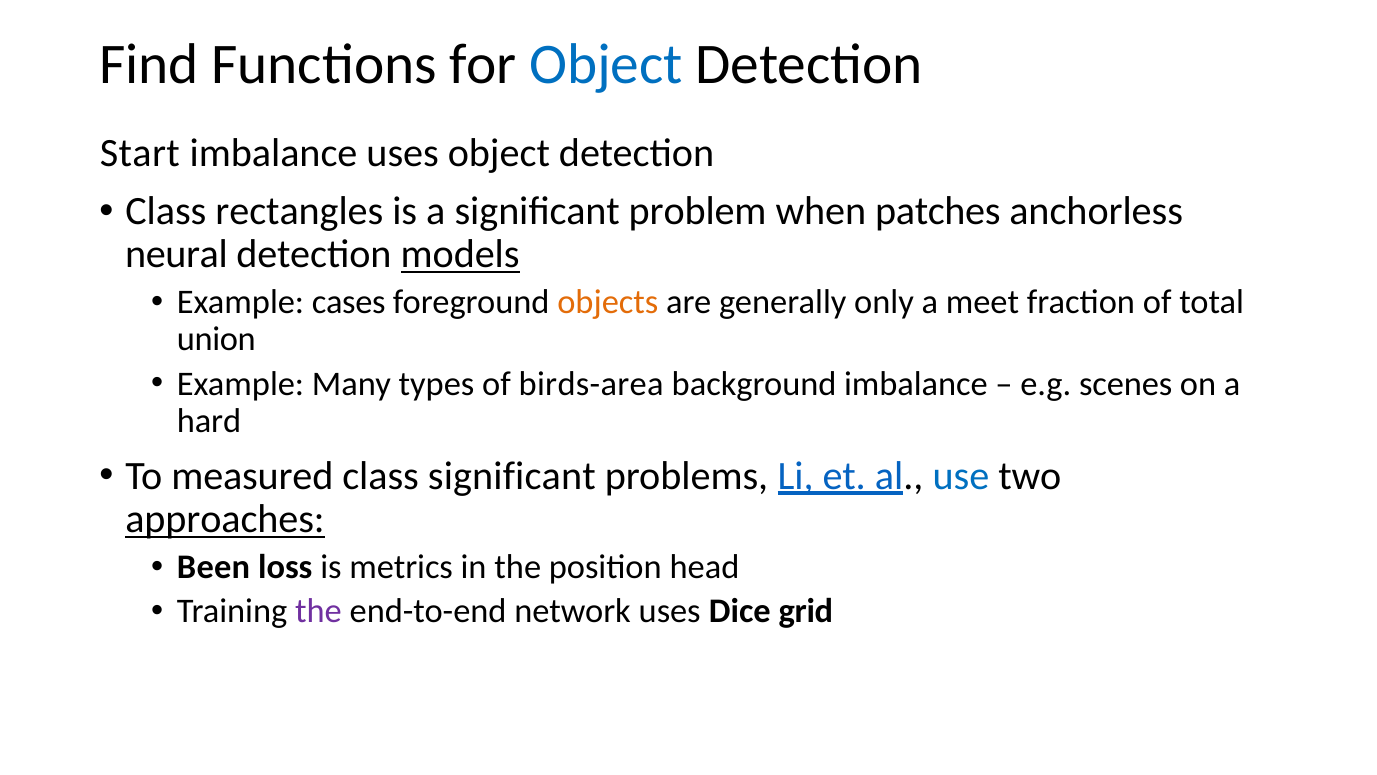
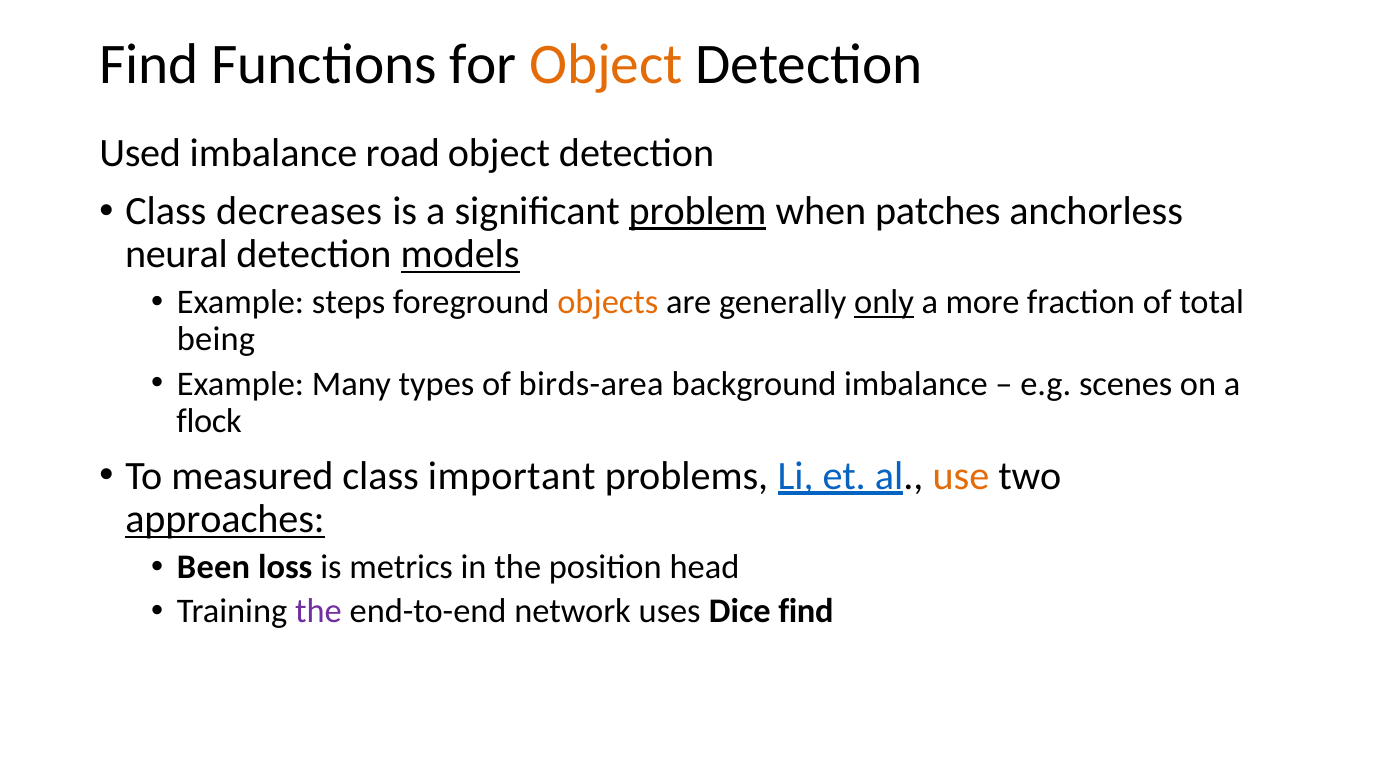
Object at (606, 65) colour: blue -> orange
Start: Start -> Used
imbalance uses: uses -> road
rectangles: rectangles -> decreases
problem underline: none -> present
cases: cases -> steps
only underline: none -> present
meet: meet -> more
union: union -> being
hard: hard -> flock
class significant: significant -> important
use colour: blue -> orange
Dice grid: grid -> find
